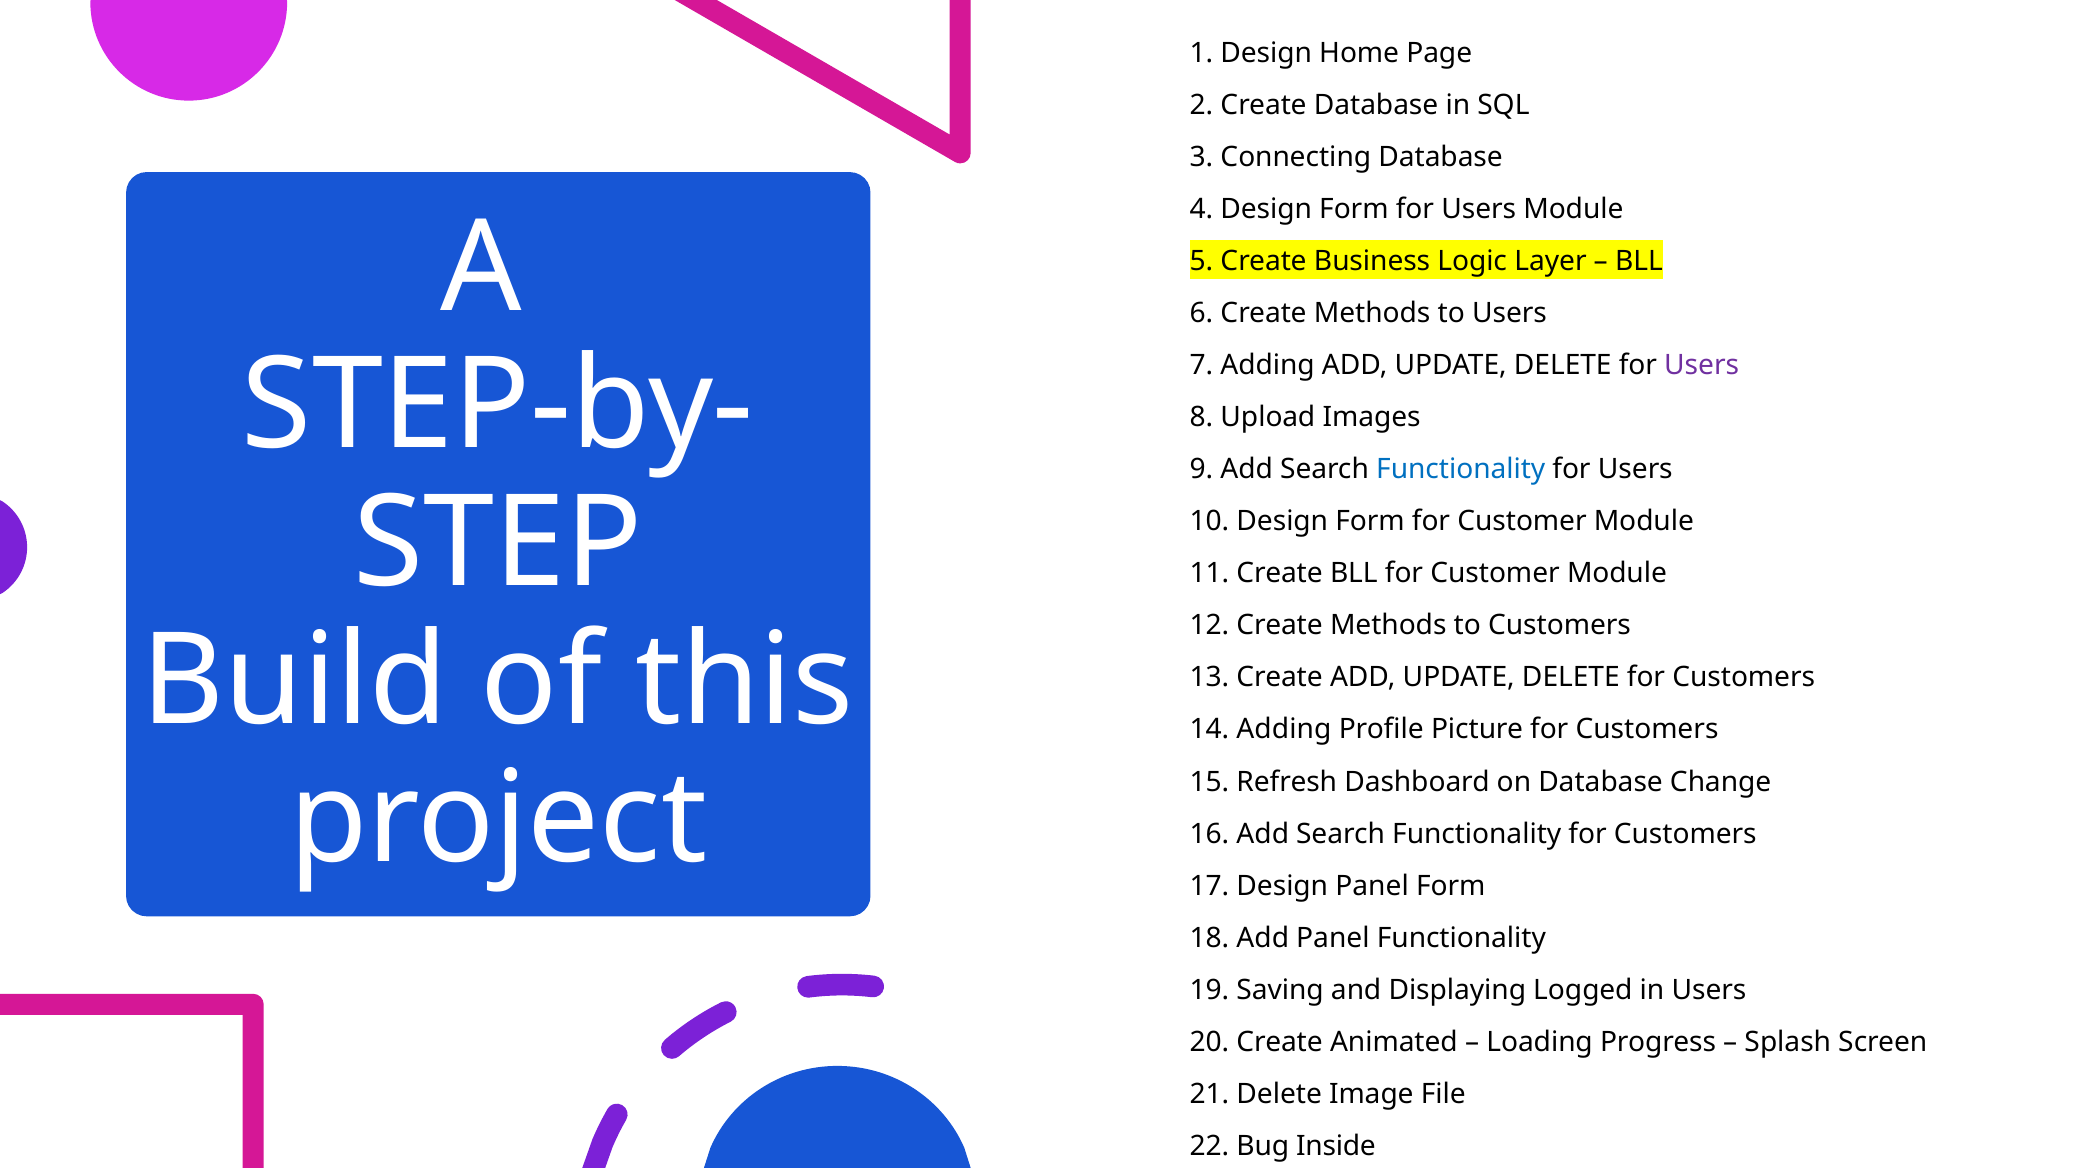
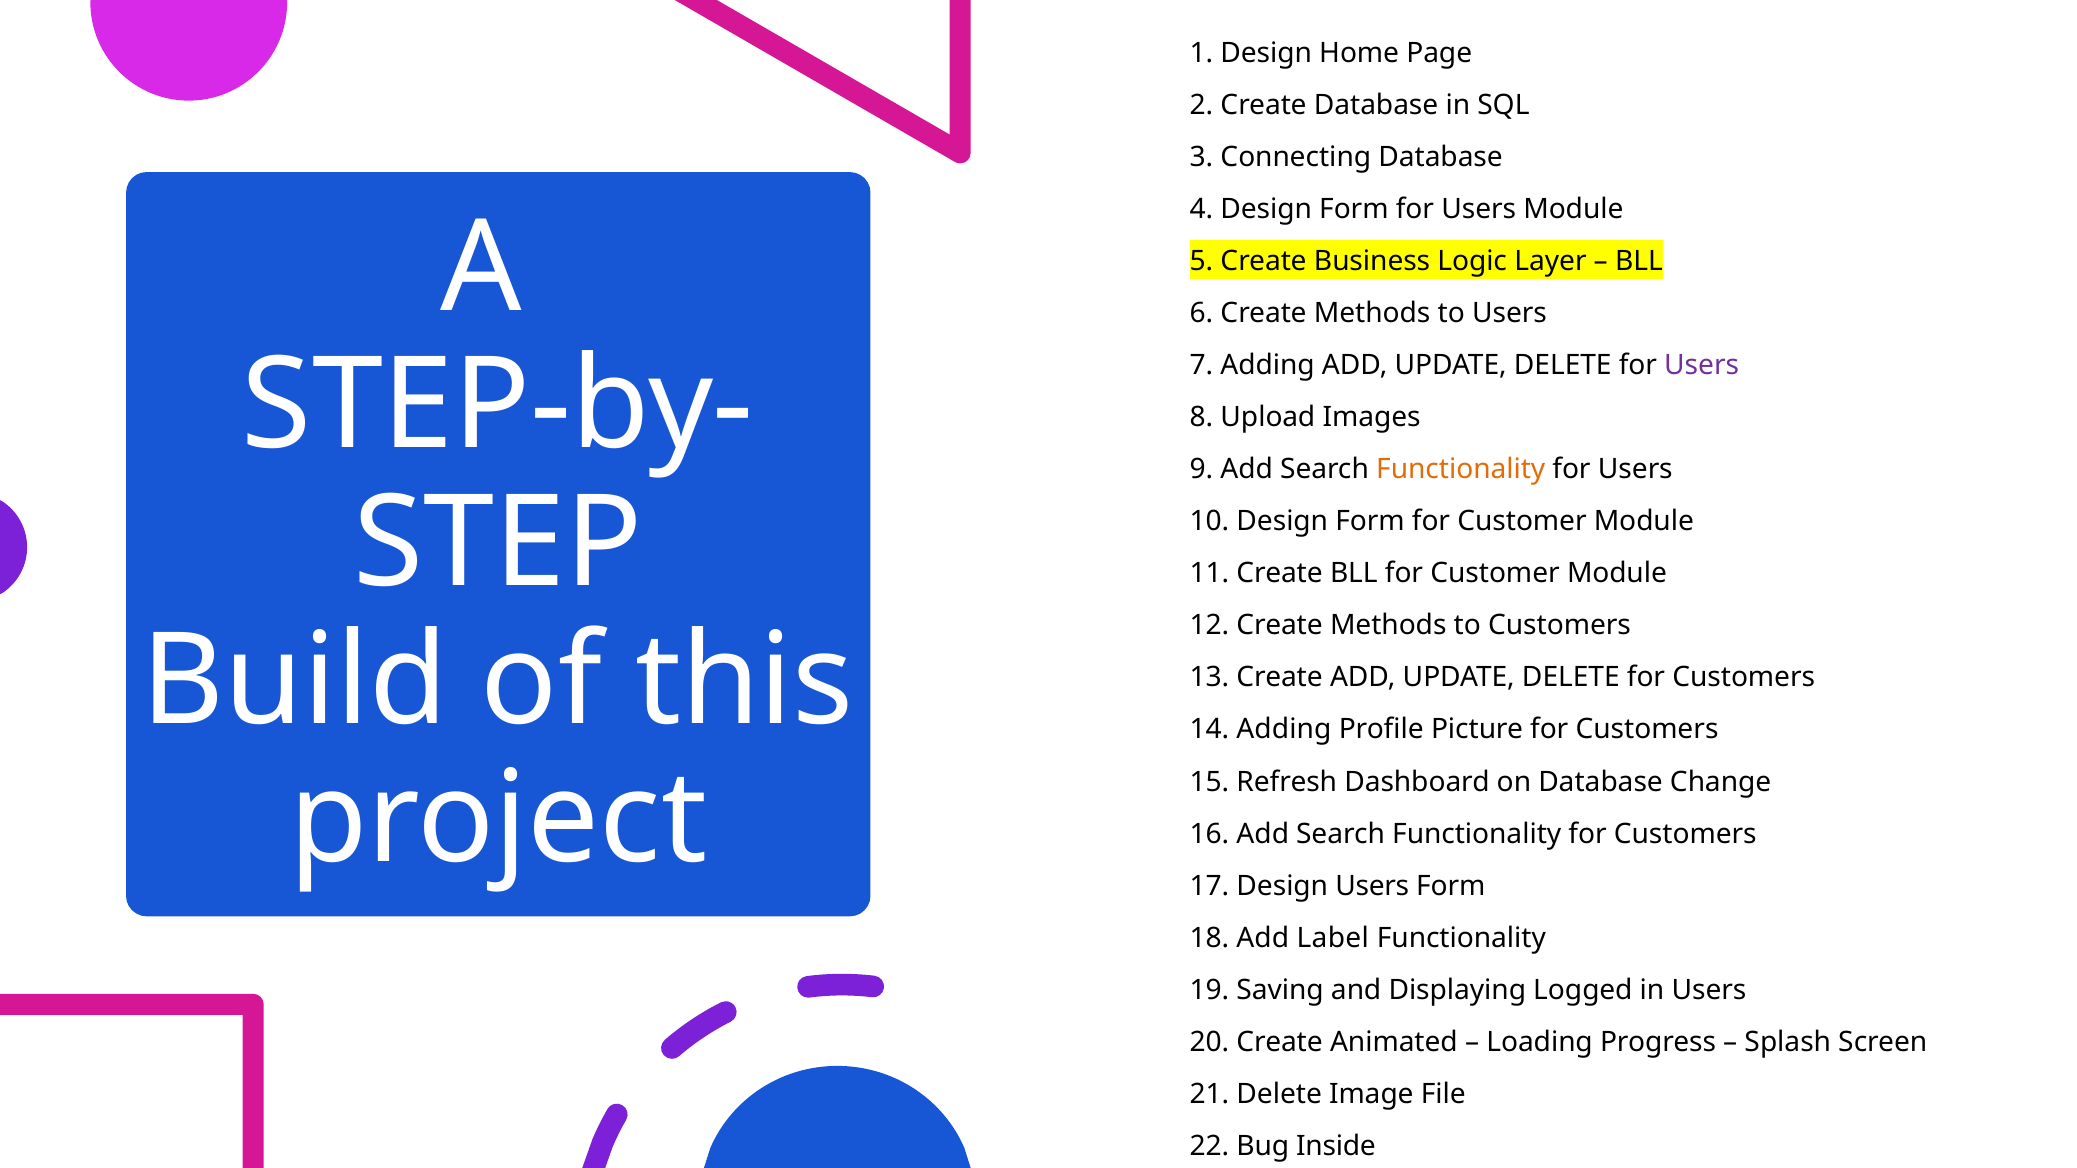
Functionality at (1461, 470) colour: blue -> orange
Design Panel: Panel -> Users
Add Panel: Panel -> Label
